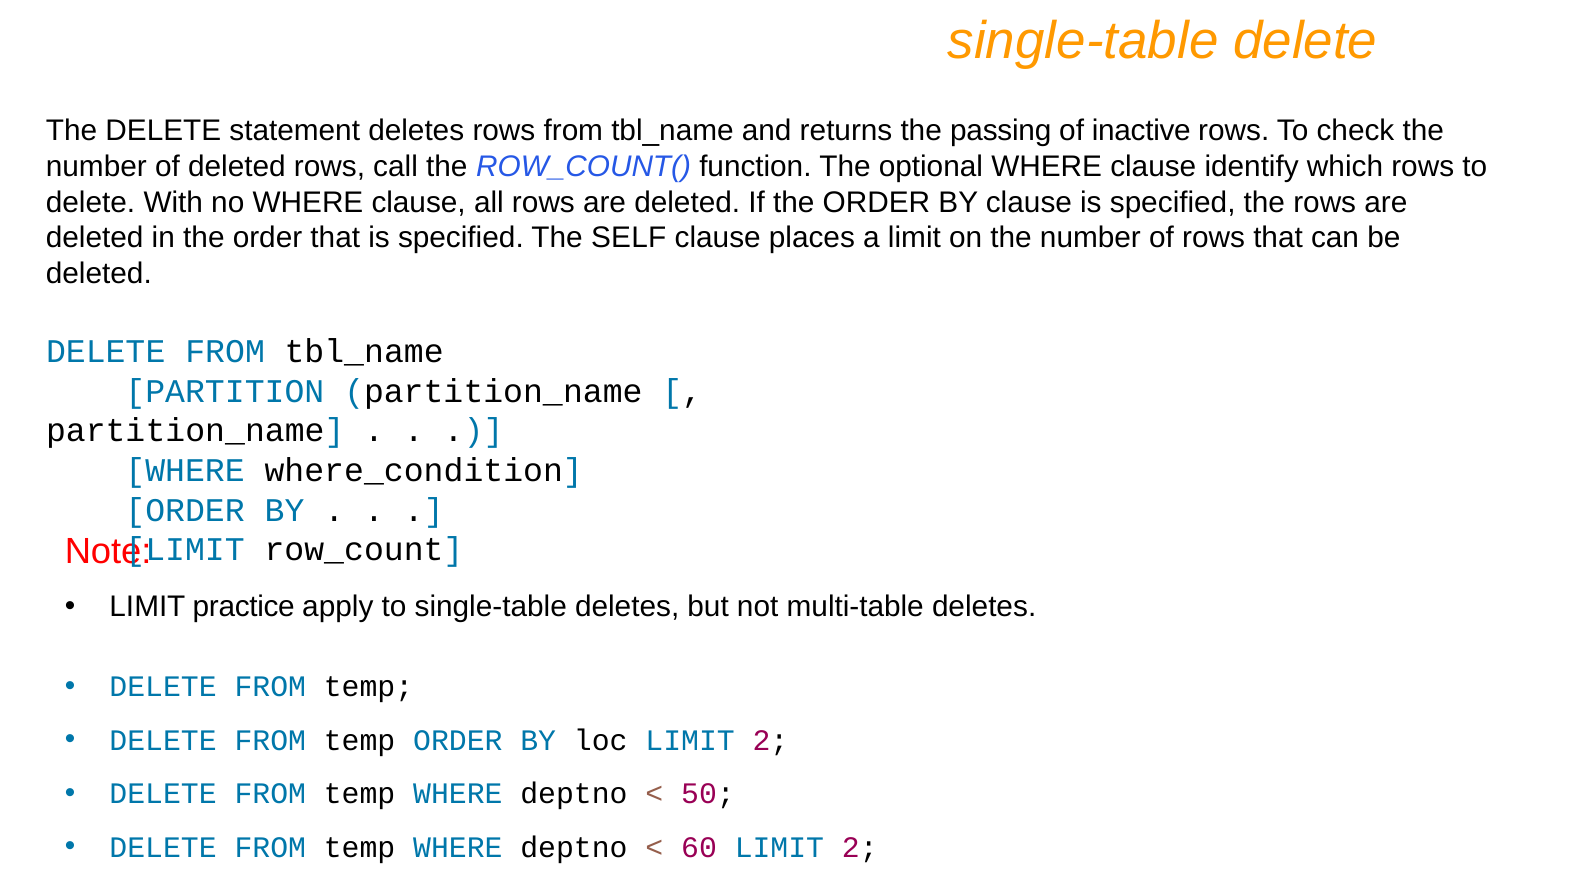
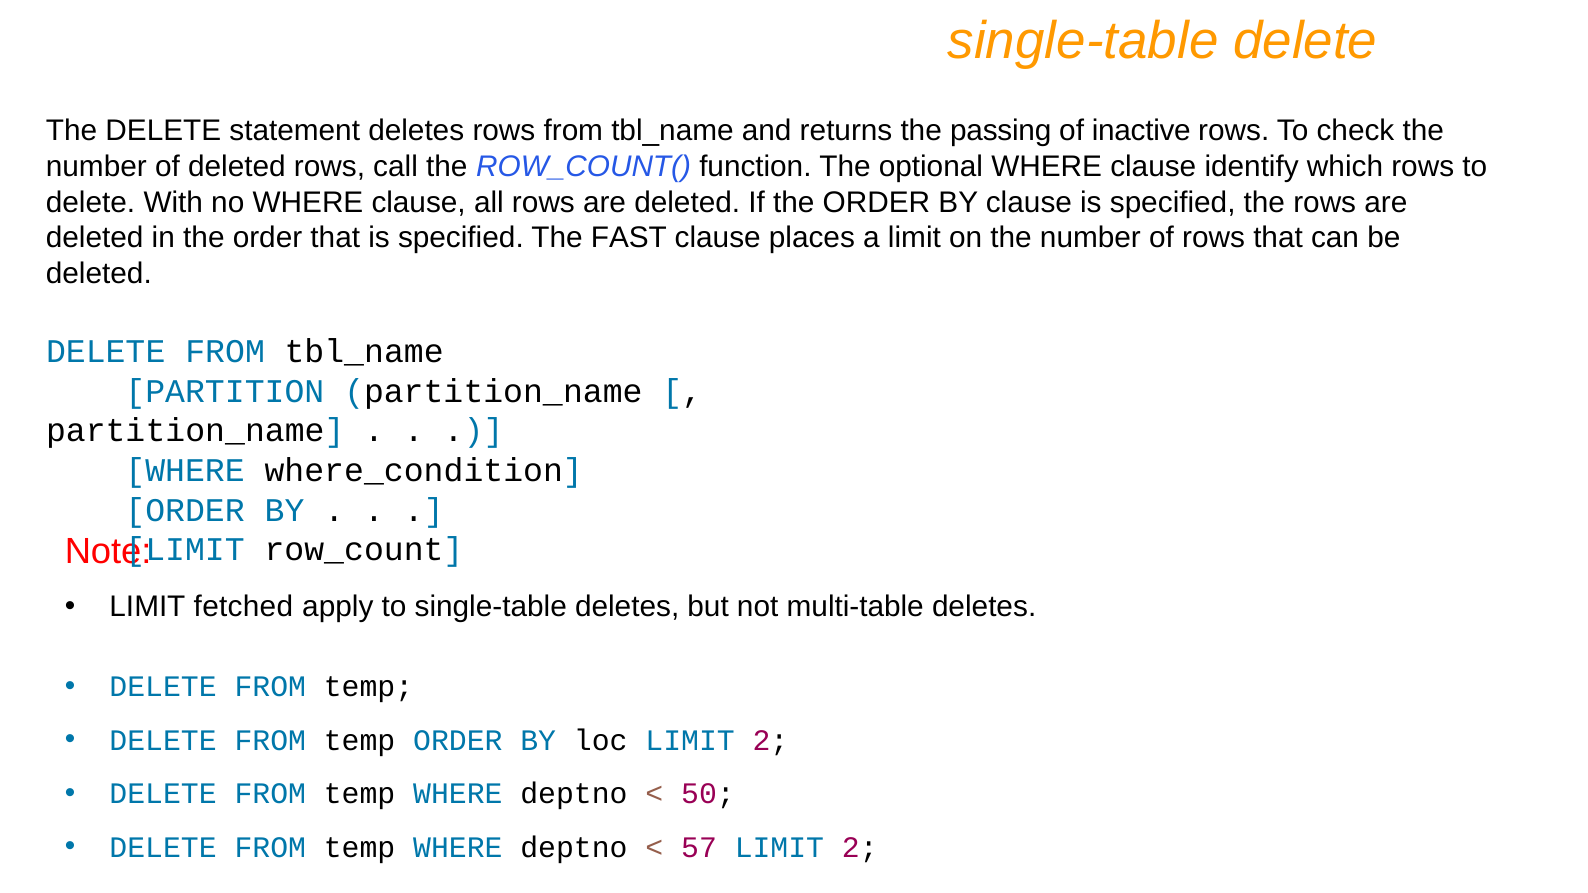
SELF: SELF -> FAST
practice: practice -> fetched
60: 60 -> 57
